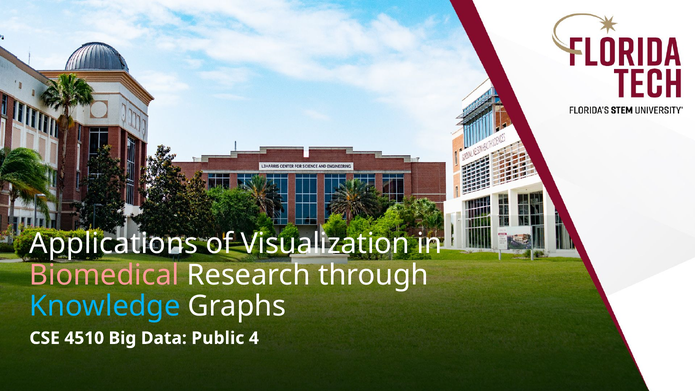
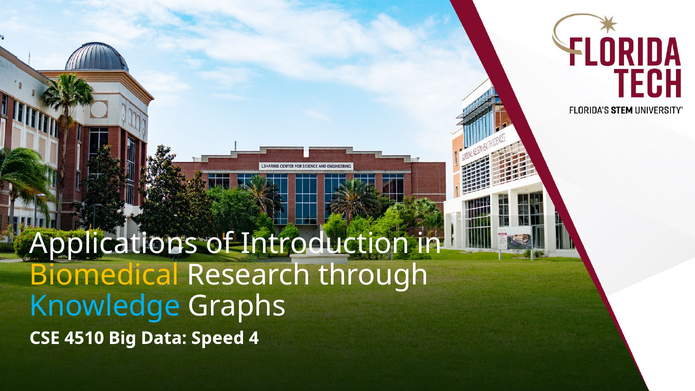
Visualization: Visualization -> Introduction
Biomedical colour: pink -> yellow
Public: Public -> Speed
